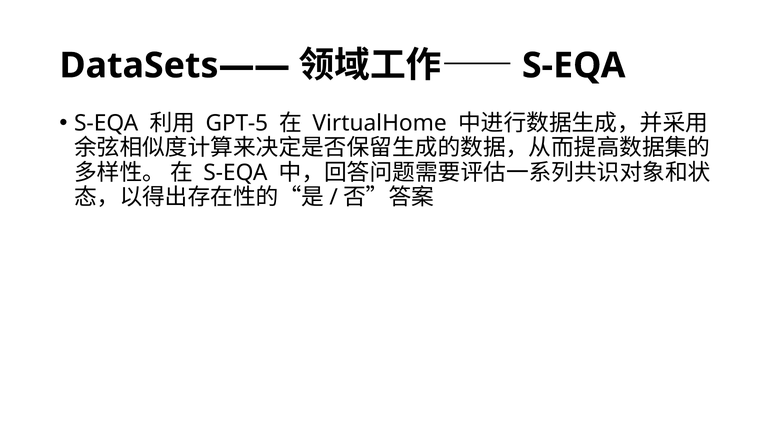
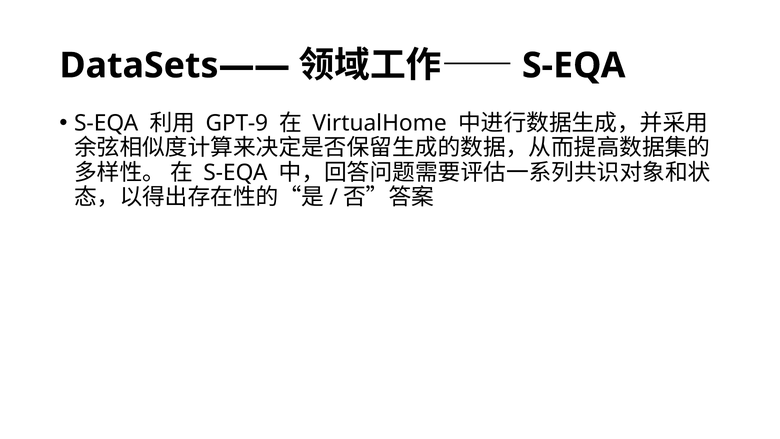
GPT-5: GPT-5 -> GPT-9
